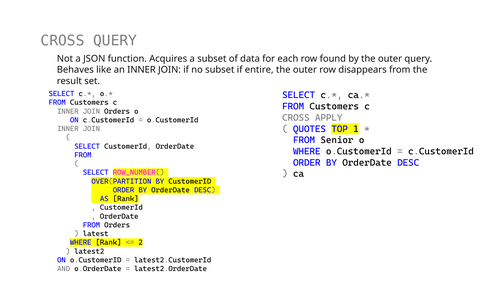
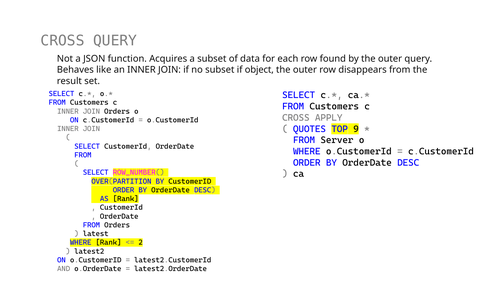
entire: entire -> object
1: 1 -> 9
Senior: Senior -> Server
